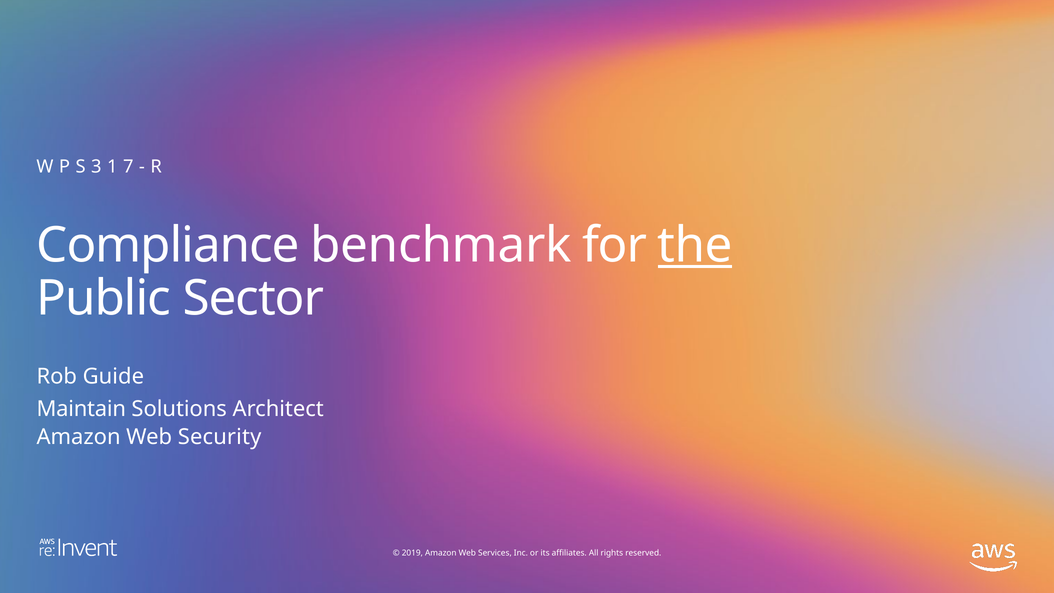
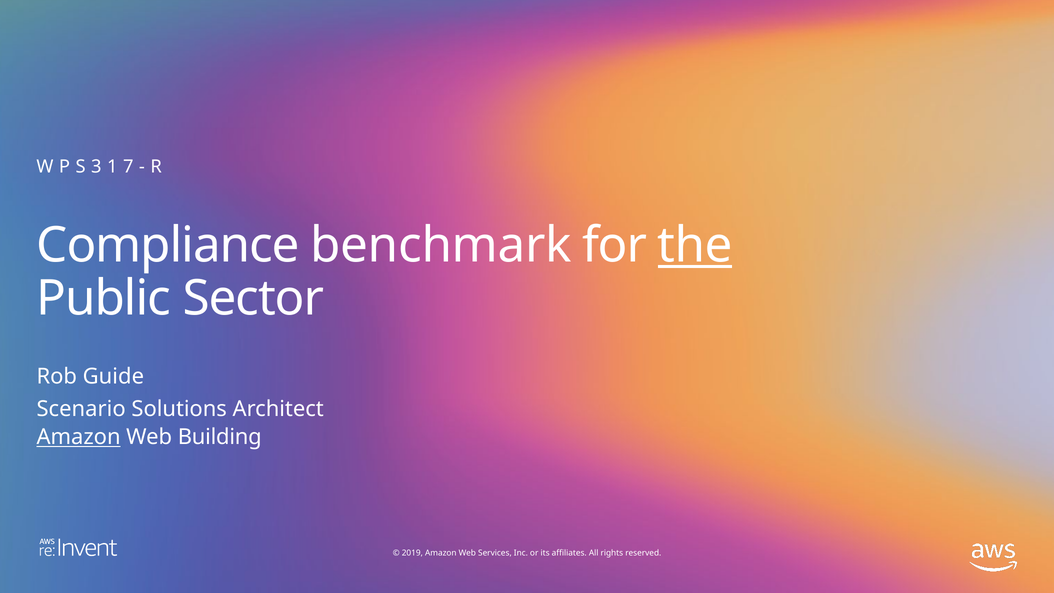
Maintain: Maintain -> Scenario
Amazon at (79, 437) underline: none -> present
Security: Security -> Building
